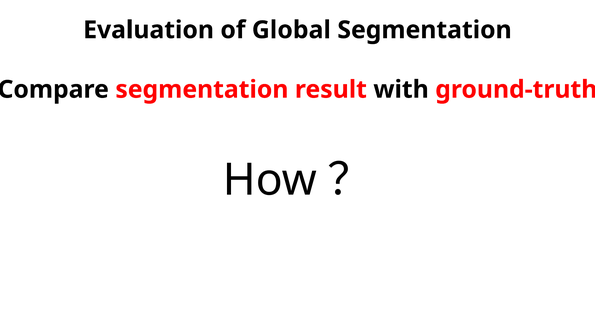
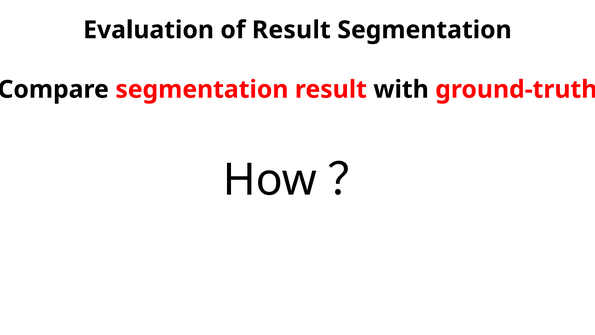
of Global: Global -> Result
